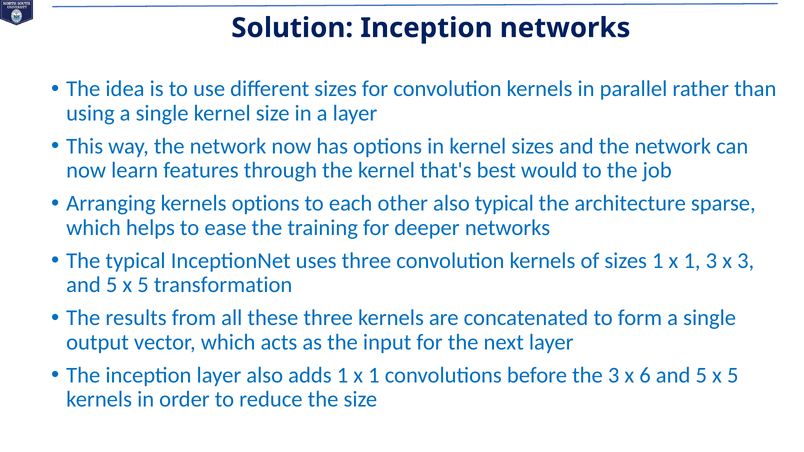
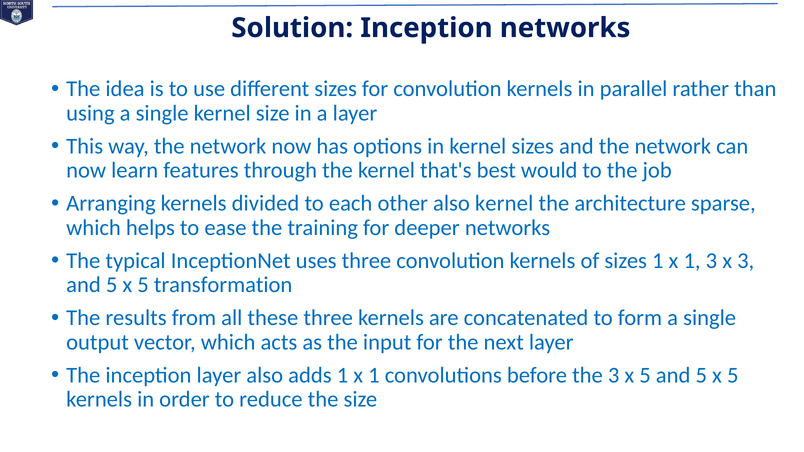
kernels options: options -> divided
also typical: typical -> kernel
3 x 6: 6 -> 5
